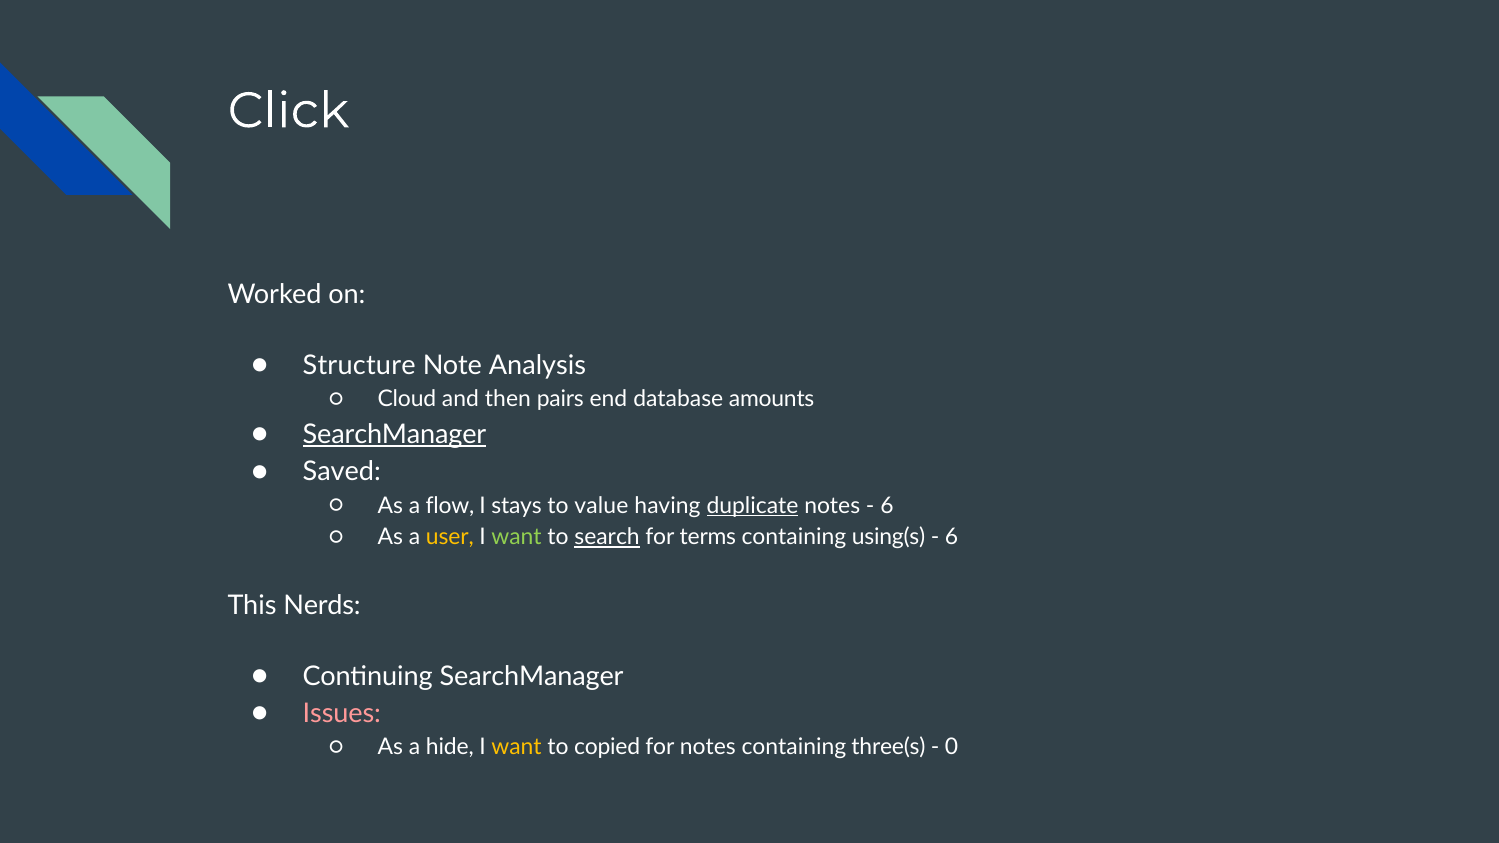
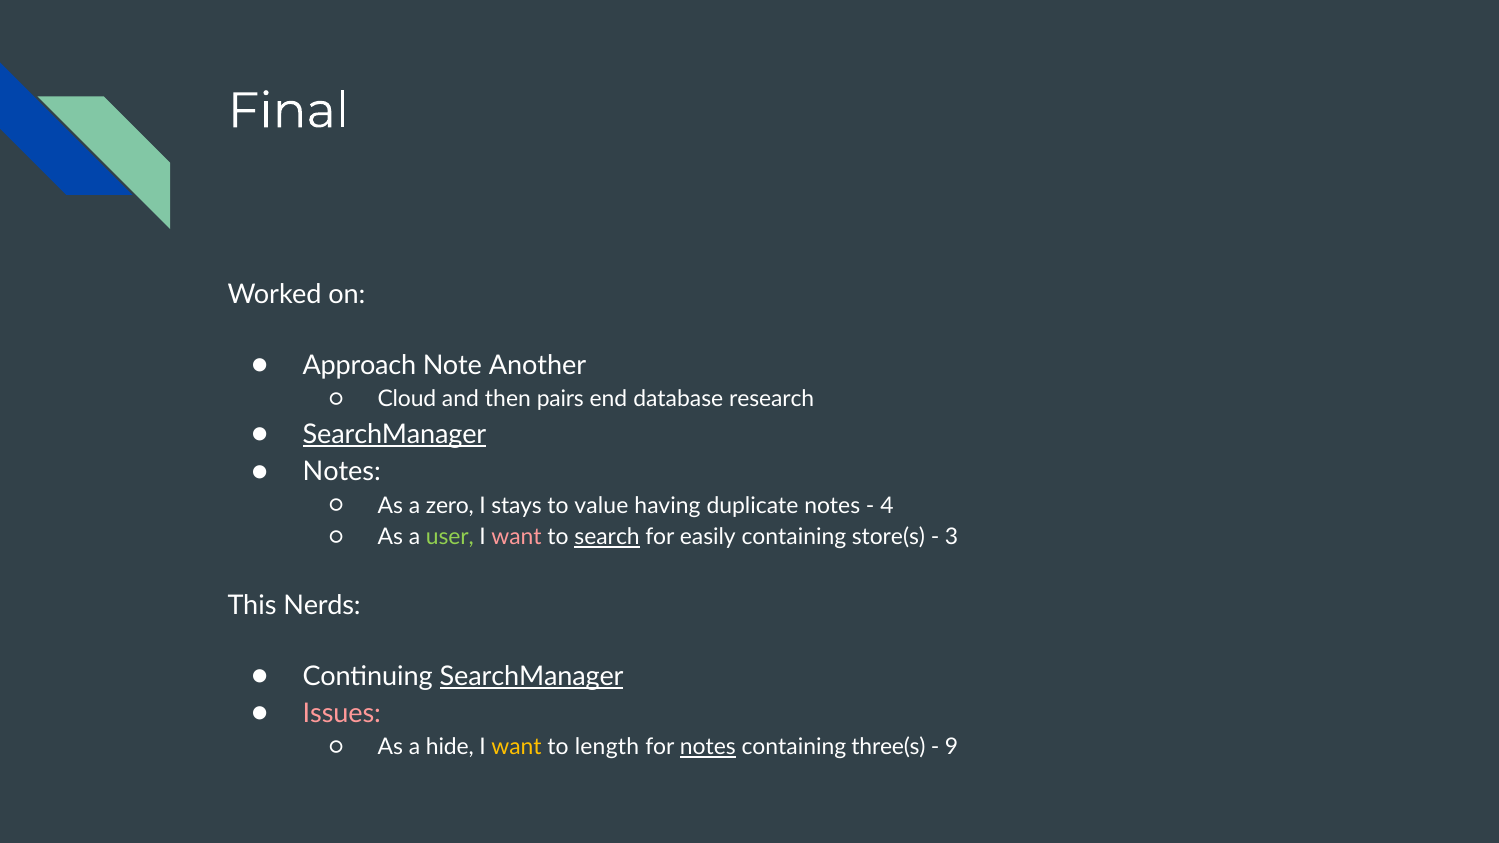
Click: Click -> Final
Structure: Structure -> Approach
Analysis: Analysis -> Another
amounts: amounts -> research
Saved at (342, 472): Saved -> Notes
flow: flow -> zero
duplicate underline: present -> none
6 at (887, 506): 6 -> 4
user colour: yellow -> light green
want at (516, 537) colour: light green -> pink
terms: terms -> easily
using(s: using(s -> store(s
6 at (952, 537): 6 -> 3
SearchManager at (532, 676) underline: none -> present
copied: copied -> length
notes at (708, 747) underline: none -> present
0: 0 -> 9
